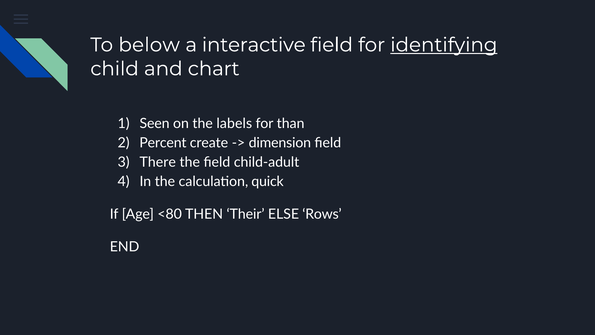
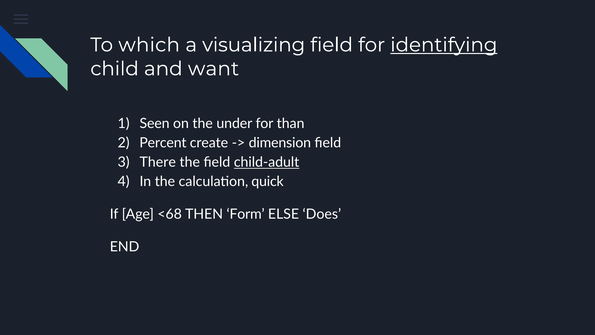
below: below -> which
interactive: interactive -> visualizing
chart: chart -> want
labels: labels -> under
child-adult underline: none -> present
<80: <80 -> <68
Their: Their -> Form
Rows: Rows -> Does
